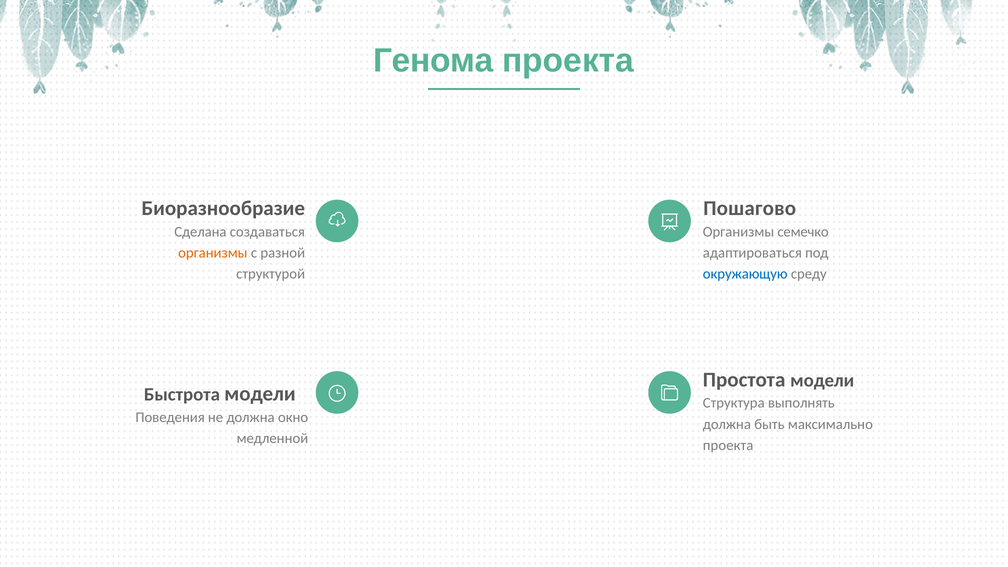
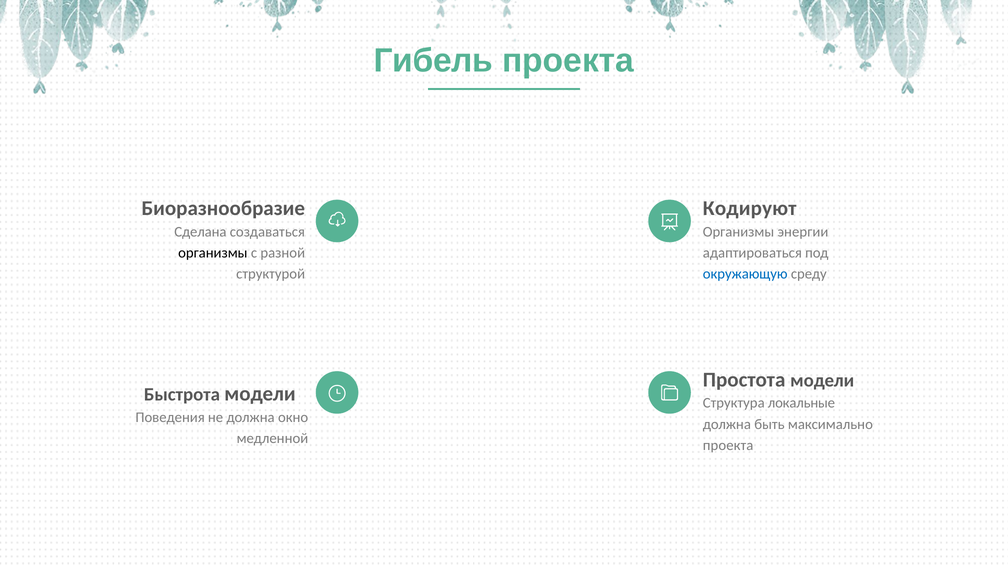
Генома: Генома -> Гибель
Пошагово: Пошагово -> Кодируют
семечко: семечко -> энергии
организмы at (213, 253) colour: orange -> black
выполнять: выполнять -> локальные
